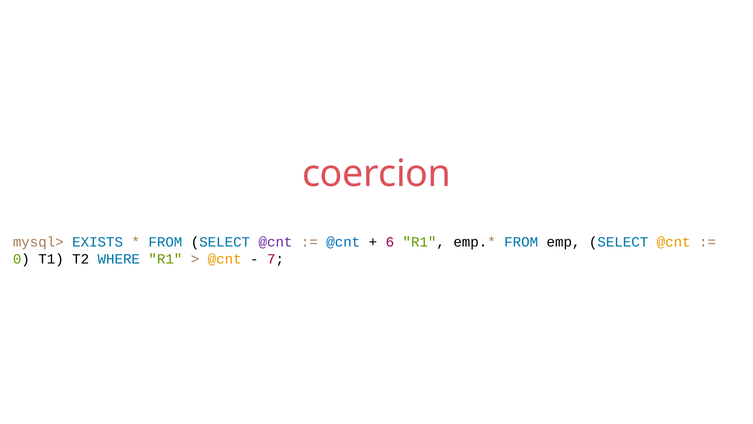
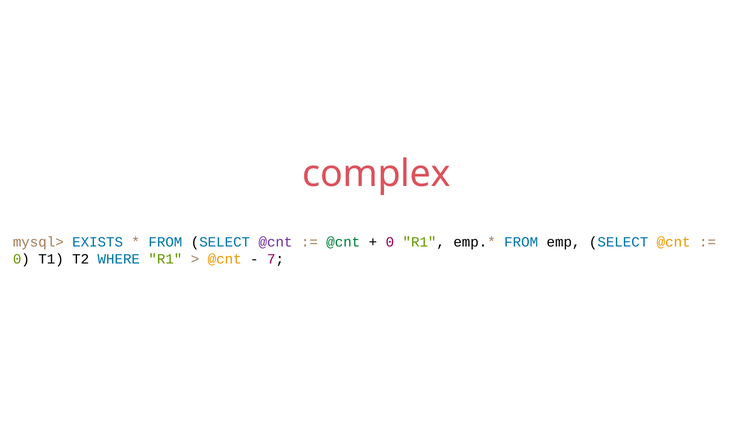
coercion: coercion -> complex
@cnt at (343, 242) colour: blue -> green
6 at (390, 242): 6 -> 0
